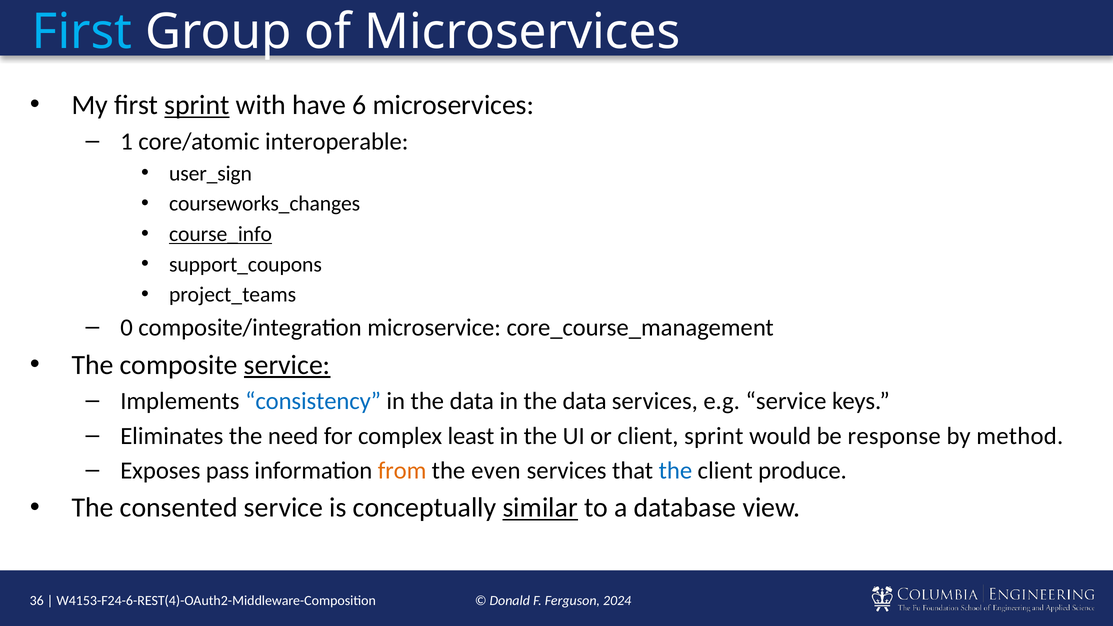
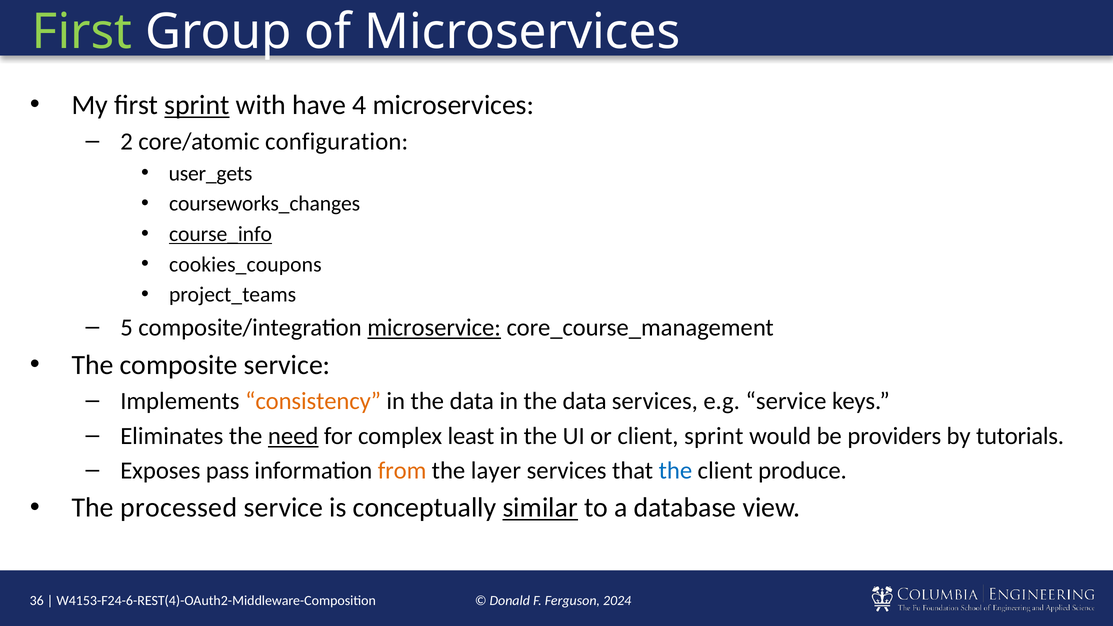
First at (82, 32) colour: light blue -> light green
6: 6 -> 4
1: 1 -> 2
interoperable: interoperable -> configuration
user_sign: user_sign -> user_gets
support_coupons: support_coupons -> cookies_coupons
0: 0 -> 5
microservice underline: none -> present
service at (287, 365) underline: present -> none
consistency colour: blue -> orange
need underline: none -> present
response: response -> providers
method: method -> tutorials
even: even -> layer
consented: consented -> processed
